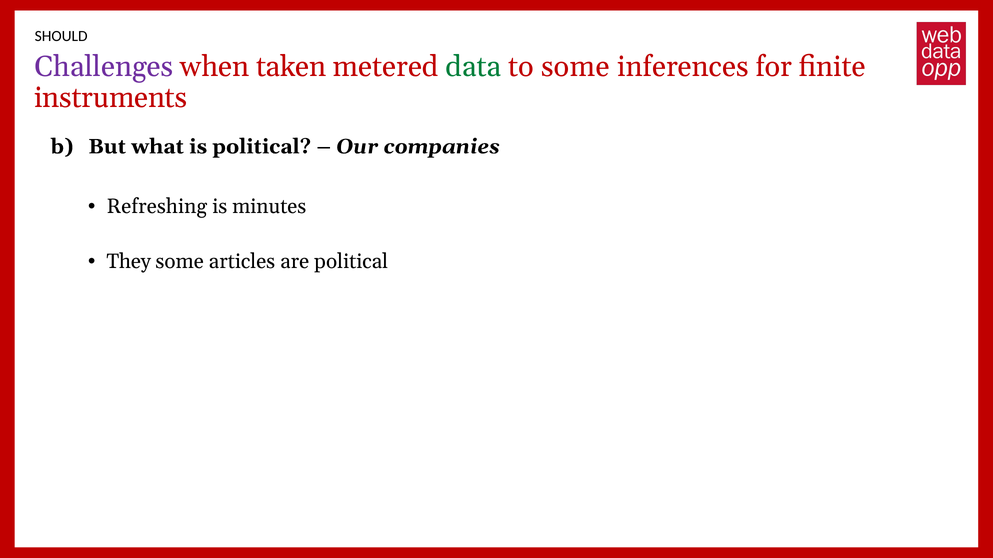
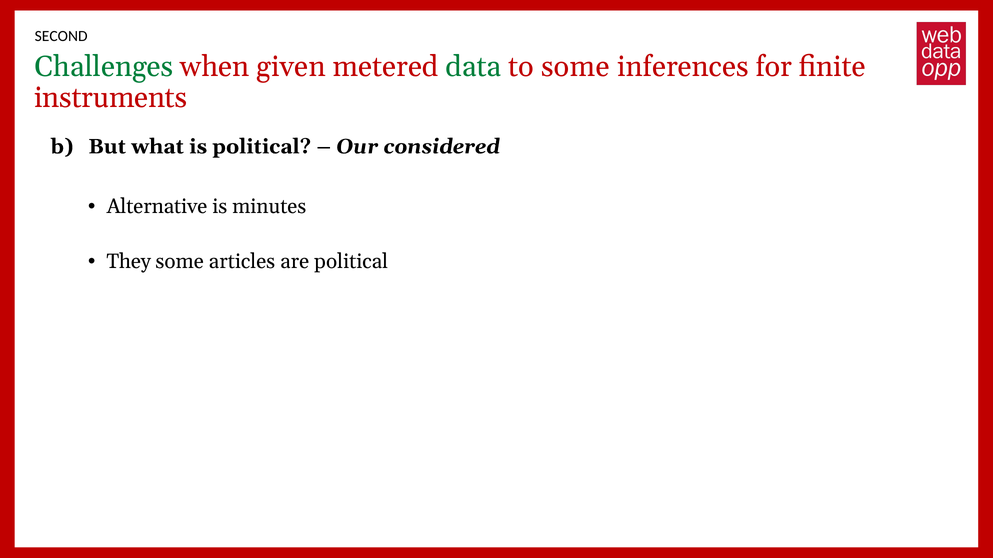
SHOULD: SHOULD -> SECOND
Challenges colour: purple -> green
taken: taken -> given
companies: companies -> considered
Refreshing: Refreshing -> Alternative
